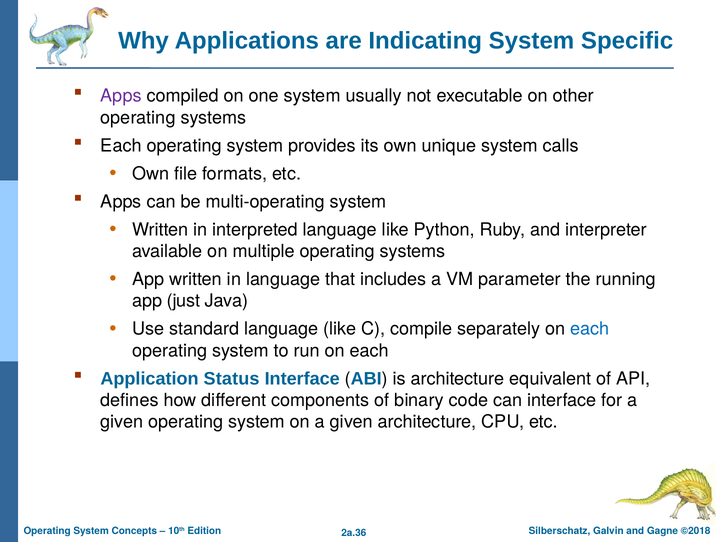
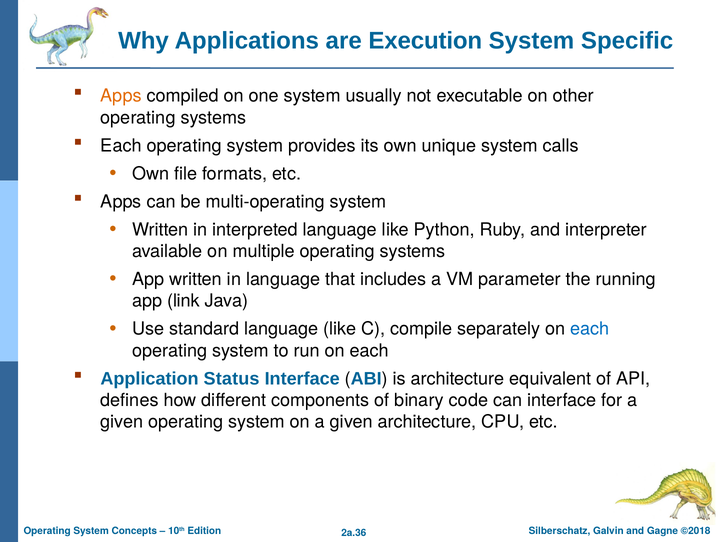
Indicating: Indicating -> Execution
Apps at (121, 96) colour: purple -> orange
just: just -> link
